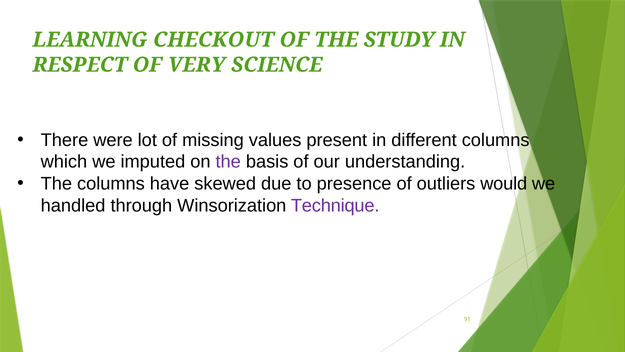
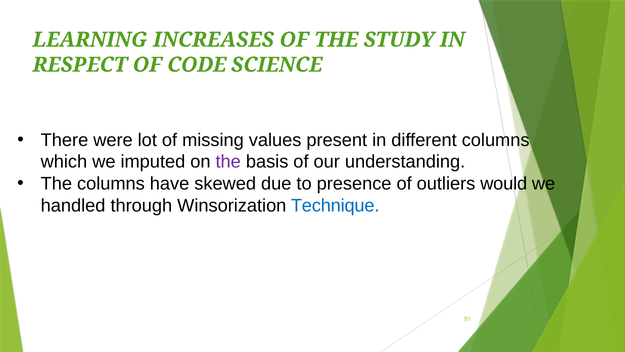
CHECKOUT: CHECKOUT -> INCREASES
VERY: VERY -> CODE
Technique colour: purple -> blue
